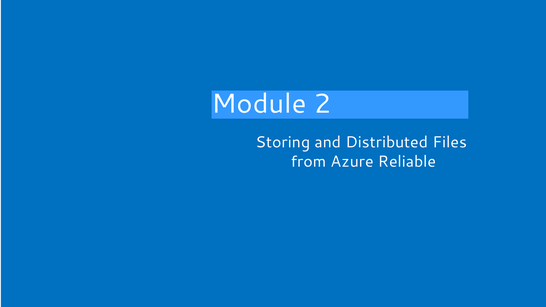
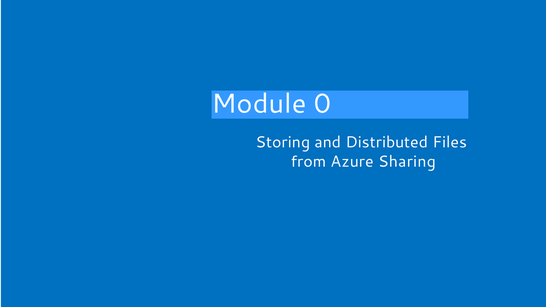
2: 2 -> 0
Reliable: Reliable -> Sharing
